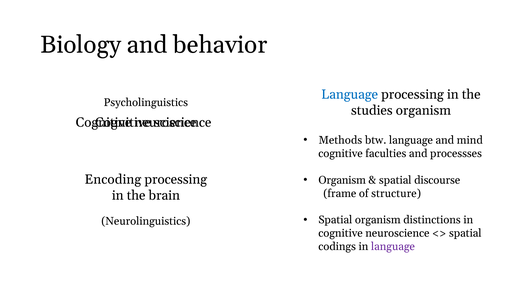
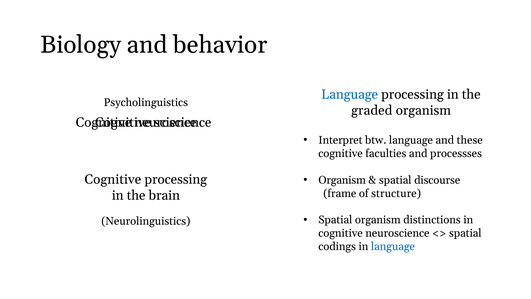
studies: studies -> graded
Methods: Methods -> Interpret
mind: mind -> these
Encoding at (113, 179): Encoding -> Cognitive
language at (393, 246) colour: purple -> blue
